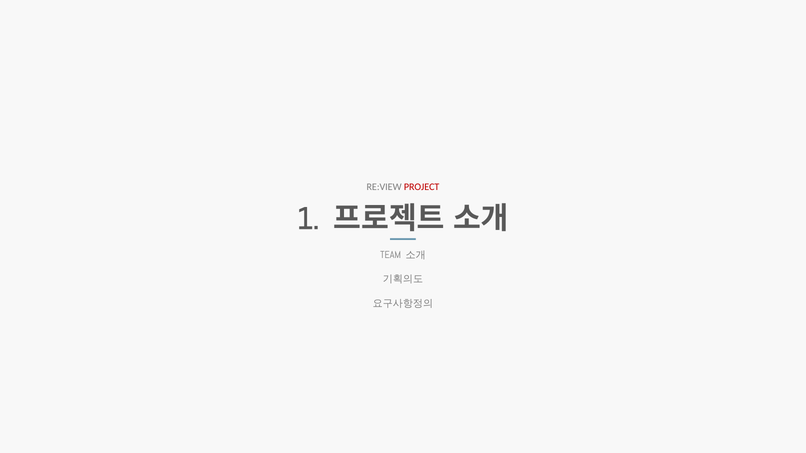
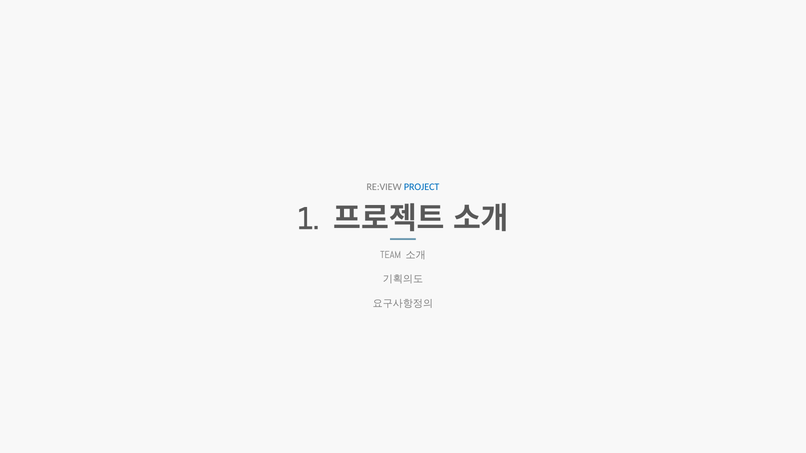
PROJECT colour: red -> blue
